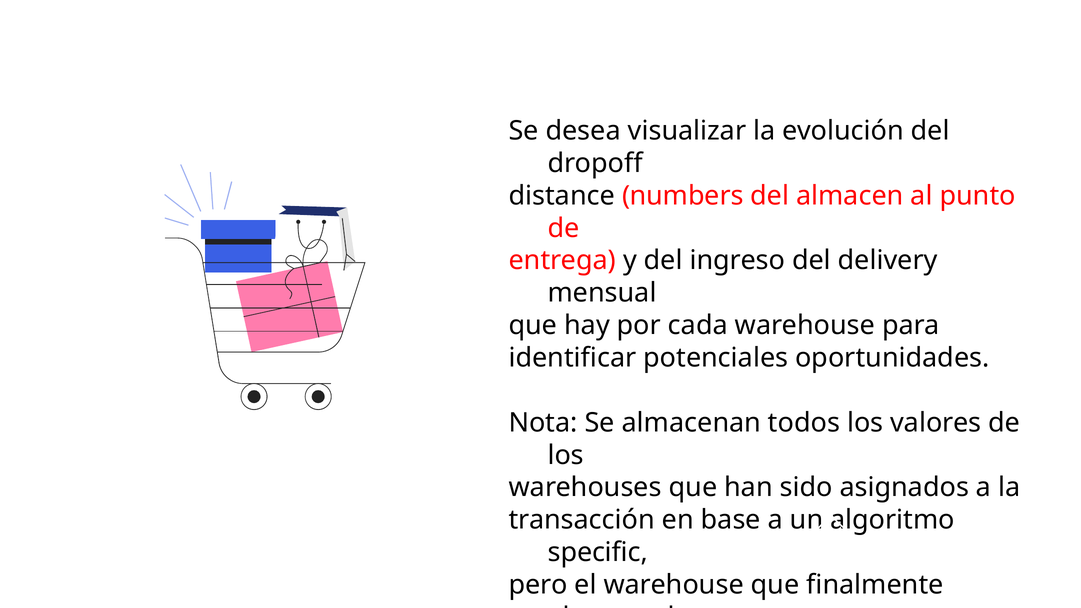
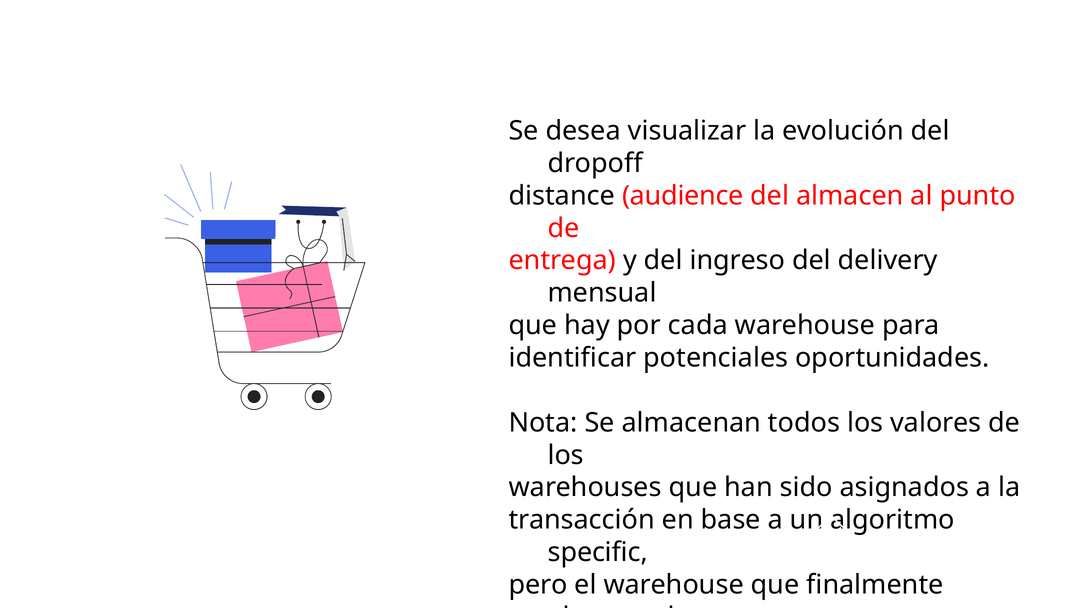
numbers: numbers -> audience
